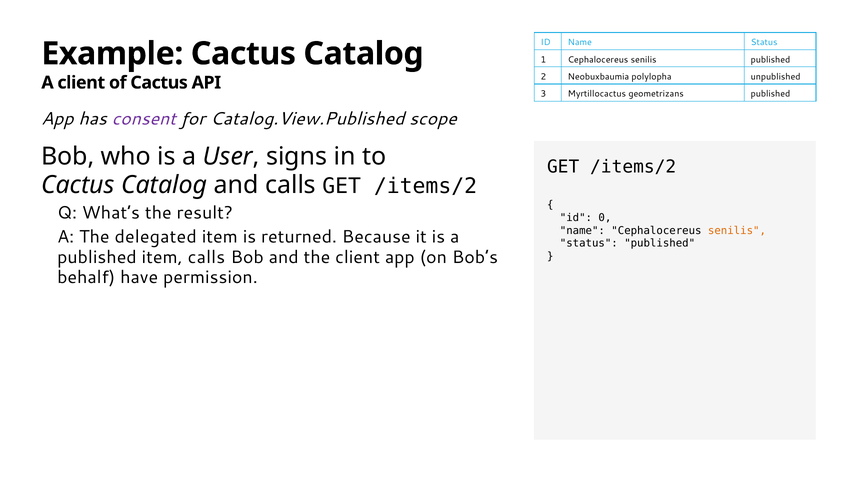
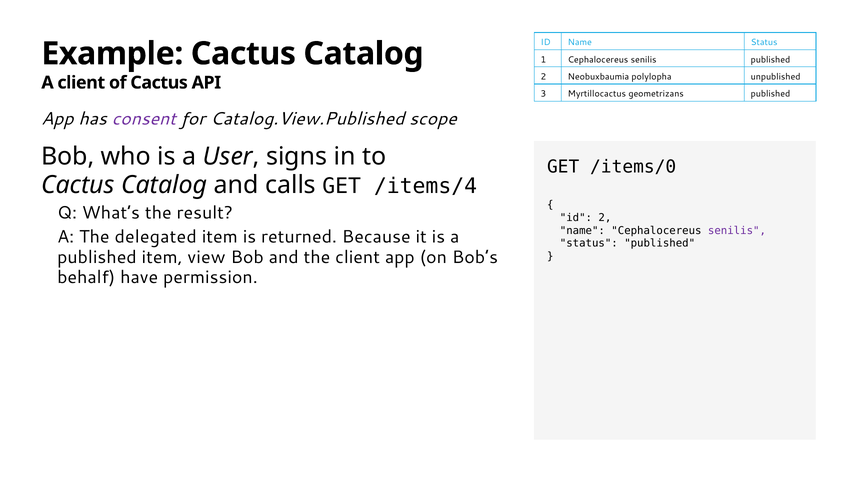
/items/2 at (633, 167): /items/2 -> /items/0
calls GET /items/2: /items/2 -> /items/4
id 0: 0 -> 2
senilis at (737, 231) colour: orange -> purple
item calls: calls -> view
